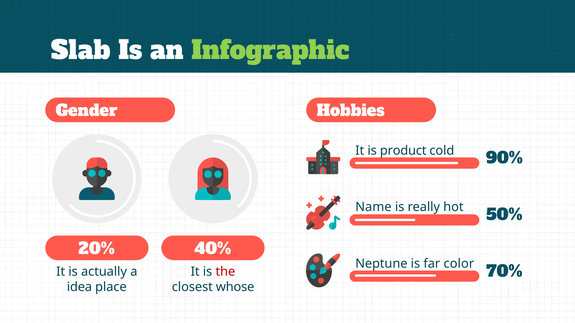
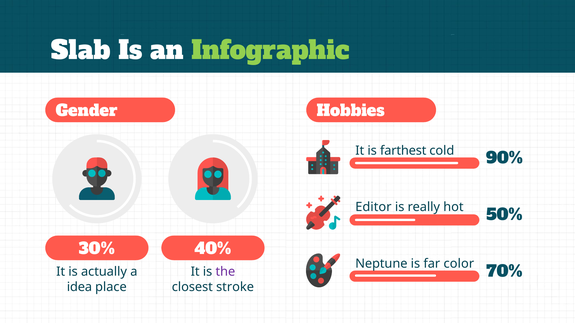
product: product -> farthest
Name: Name -> Editor
20%: 20% -> 30%
the colour: red -> purple
whose: whose -> stroke
